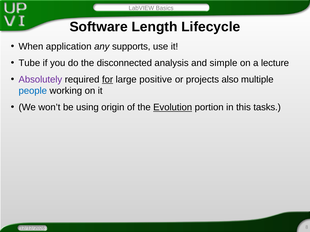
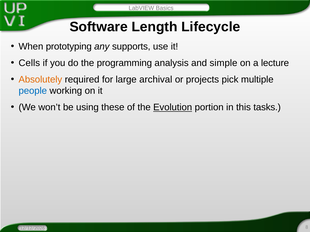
application: application -> prototyping
Tube: Tube -> Cells
disconnected: disconnected -> programming
Absolutely colour: purple -> orange
for underline: present -> none
positive: positive -> archival
also: also -> pick
origin: origin -> these
